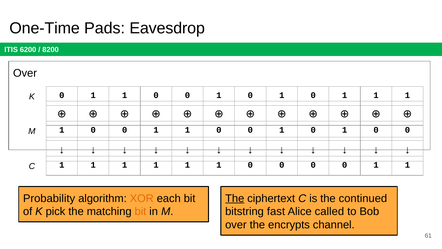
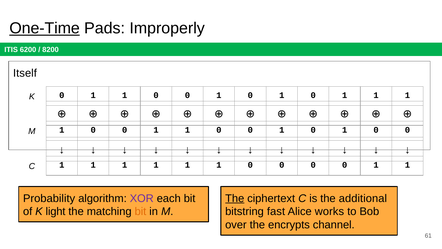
One-Time underline: none -> present
Eavesdrop: Eavesdrop -> Improperly
Over at (25, 73): Over -> Itself
XOR colour: orange -> purple
continued: continued -> additional
pick: pick -> light
called: called -> works
